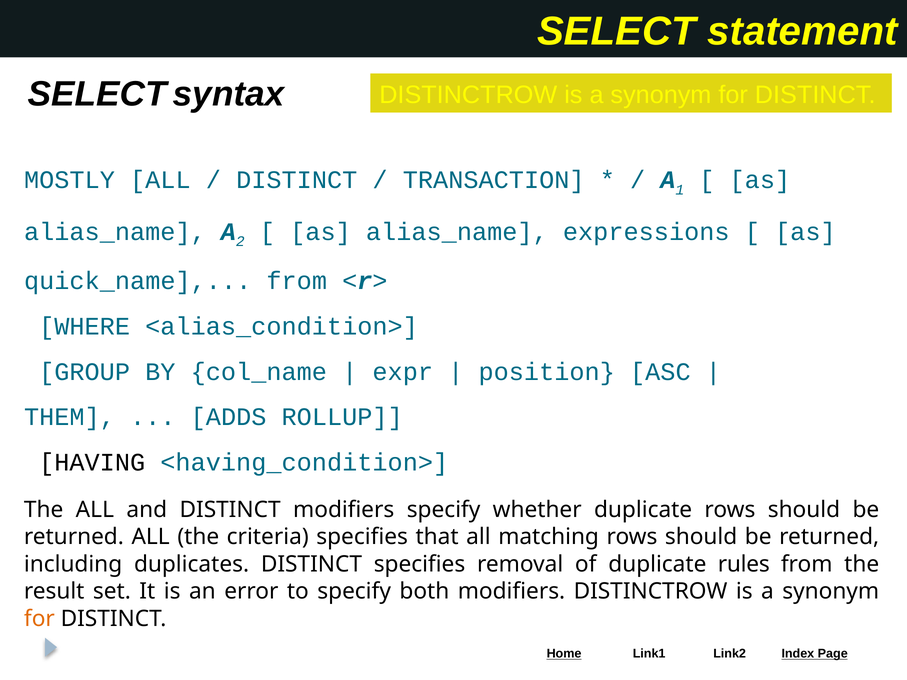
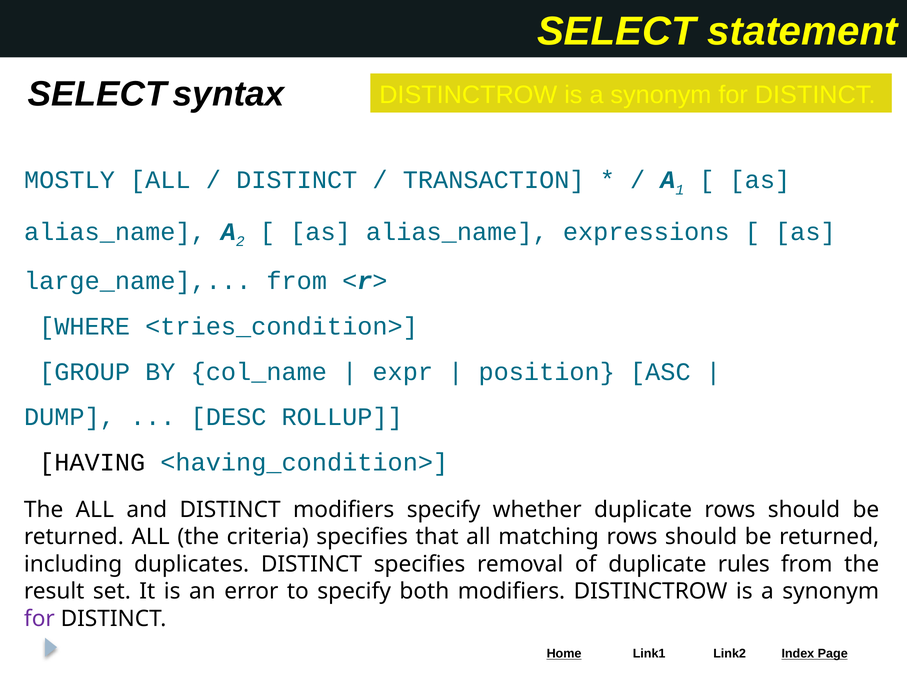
quick_name: quick_name -> large_name
<alias_condition>: <alias_condition> -> <tries_condition>
THEM: THEM -> DUMP
ADDS at (229, 417): ADDS -> DESC
for at (39, 619) colour: orange -> purple
